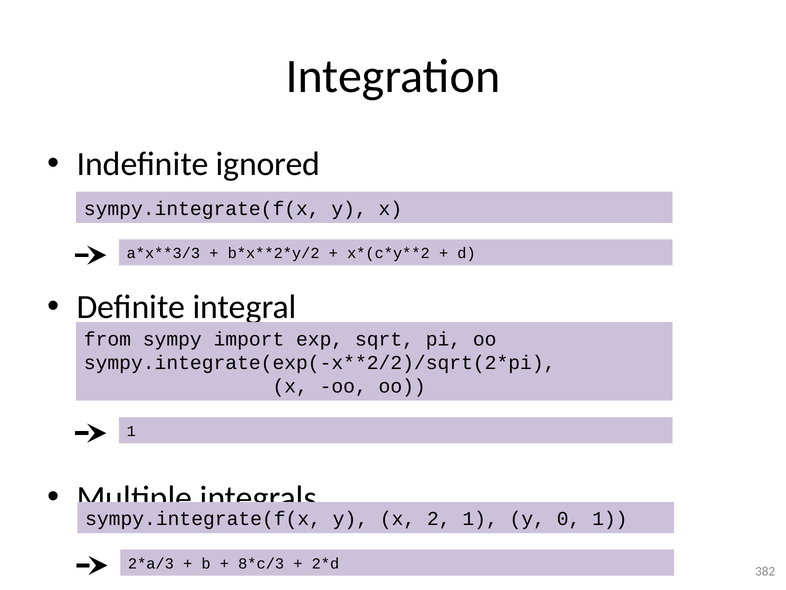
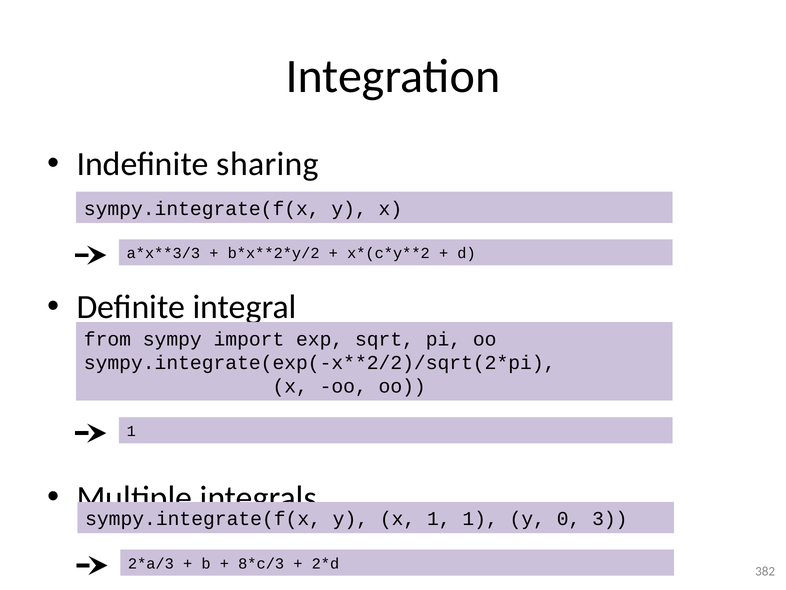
ignored: ignored -> sharing
x 2: 2 -> 1
0 1: 1 -> 3
